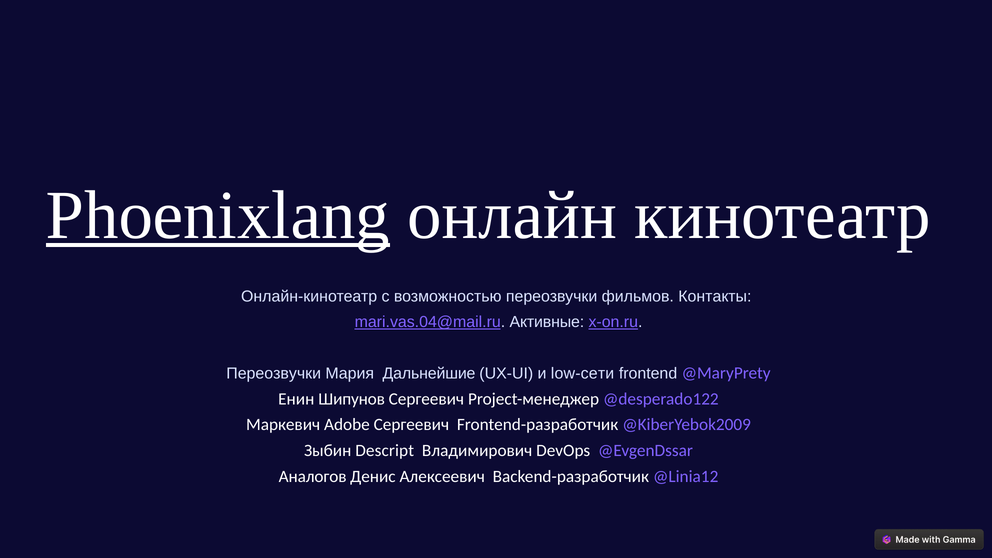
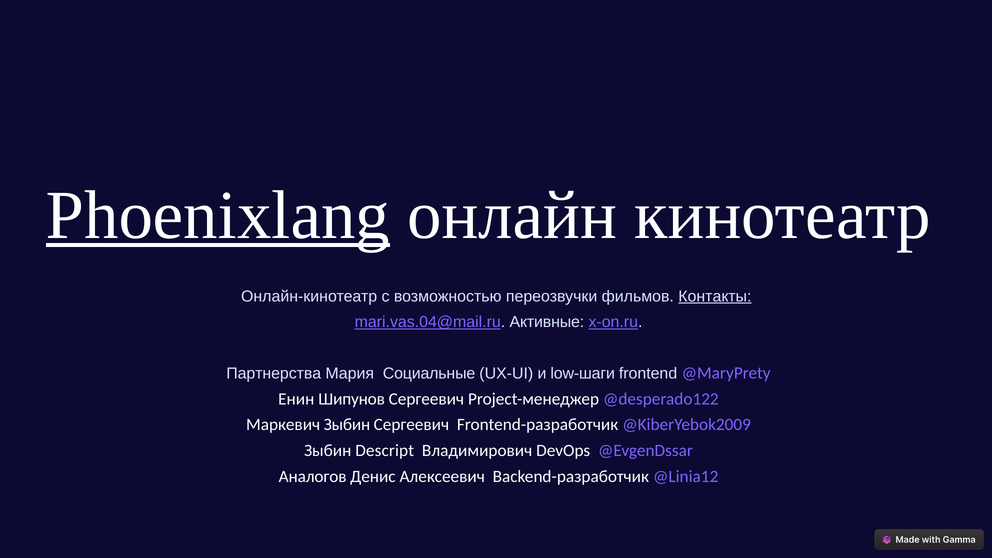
Контакты underline: none -> present
Переозвучки at (274, 374): Переозвучки -> Партнерства
Дальнейшие: Дальнейшие -> Социальные
low-сети: low-сети -> low-шаги
Маркевич Adobe: Adobe -> Зыбин
